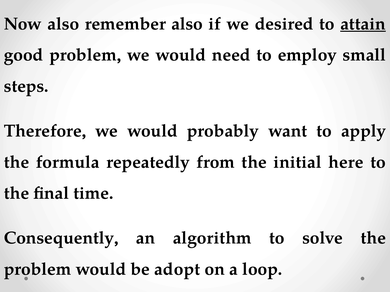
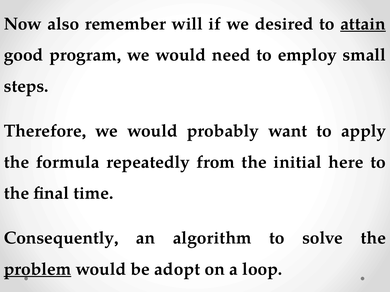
remember also: also -> will
good problem: problem -> program
problem at (38, 270) underline: none -> present
